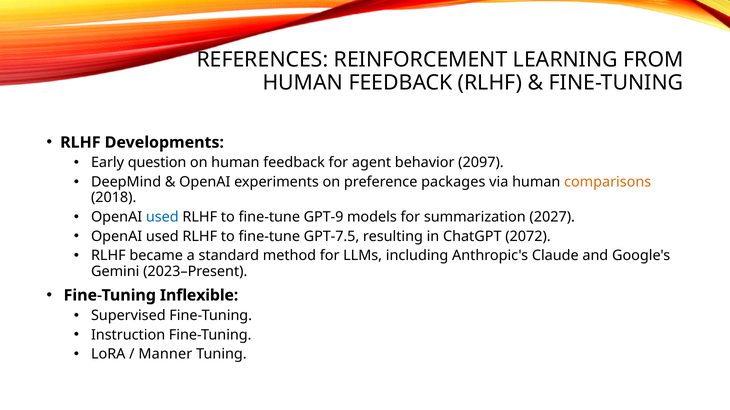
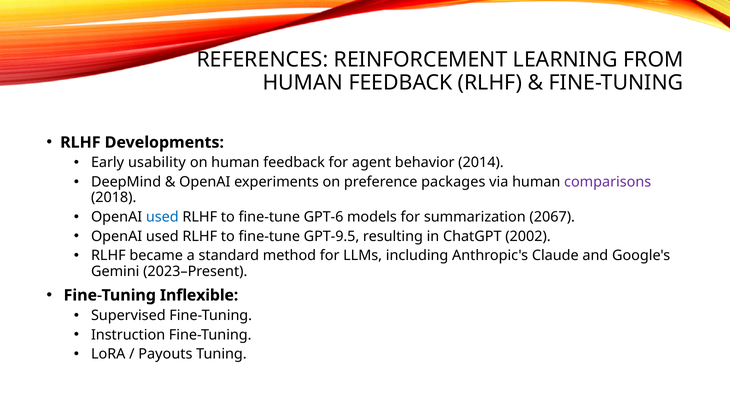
question: question -> usability
2097: 2097 -> 2014
comparisons colour: orange -> purple
GPT-9: GPT-9 -> GPT-6
2027: 2027 -> 2067
GPT-7.5: GPT-7.5 -> GPT-9.5
2072: 2072 -> 2002
Manner: Manner -> Payouts
